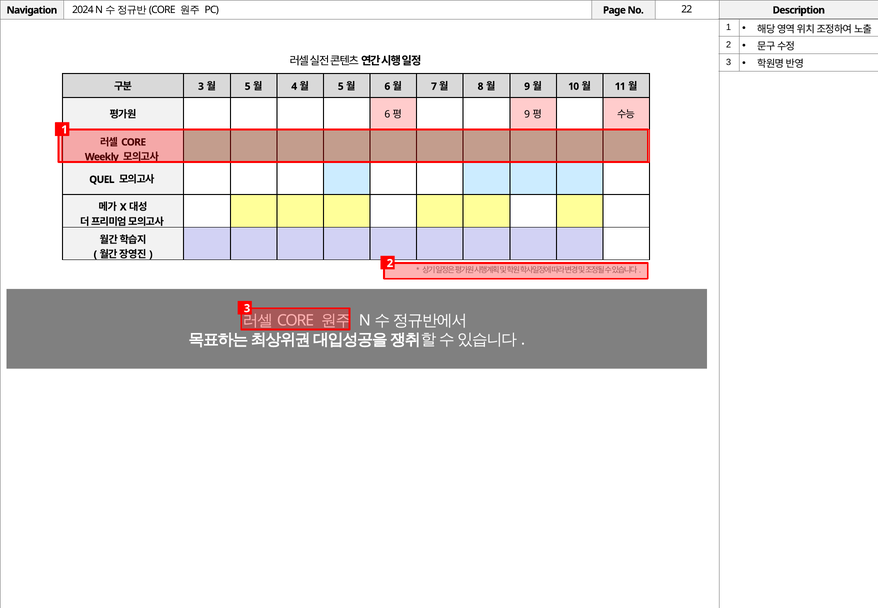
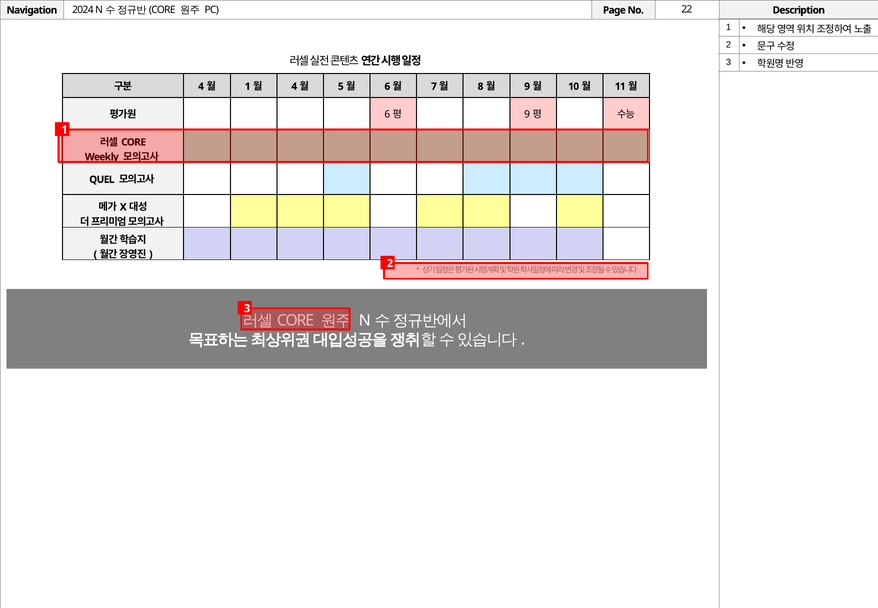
3 at (201, 86): 3 -> 4
5 at (248, 86): 5 -> 1
